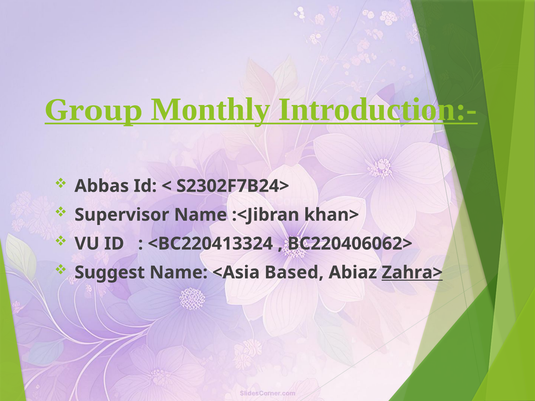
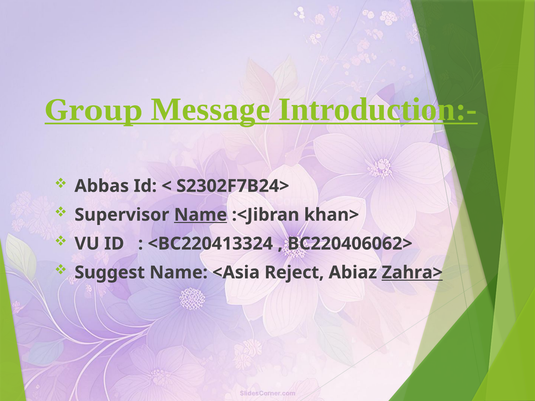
Monthly: Monthly -> Message
Name at (201, 215) underline: none -> present
Based: Based -> Reject
